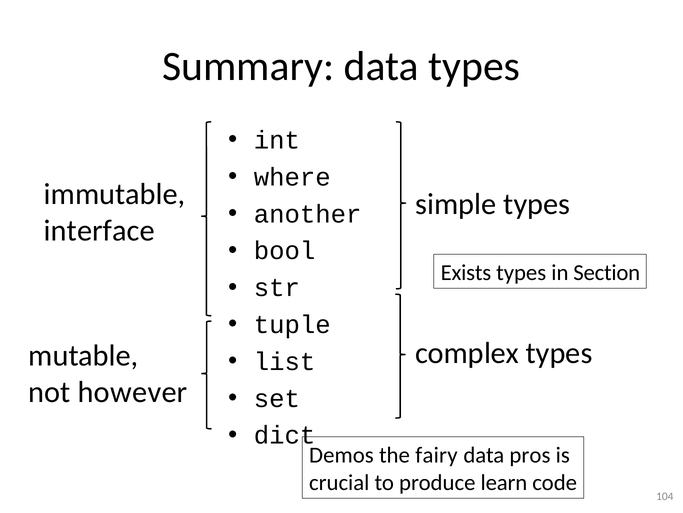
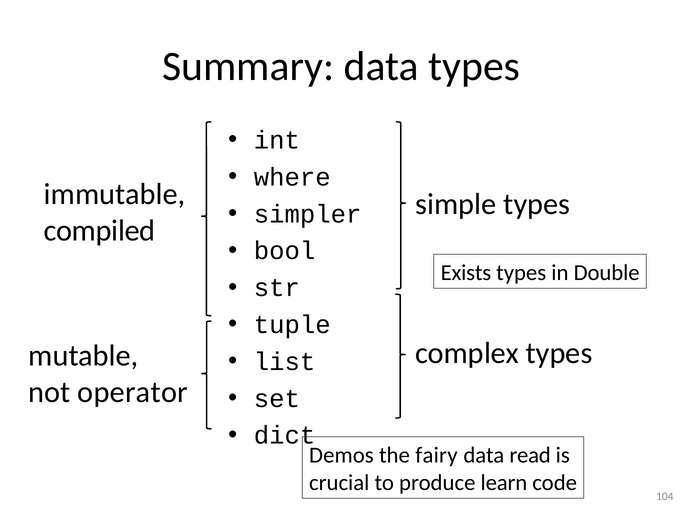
another: another -> simpler
interface: interface -> compiled
Section: Section -> Double
however: however -> operator
pros: pros -> read
